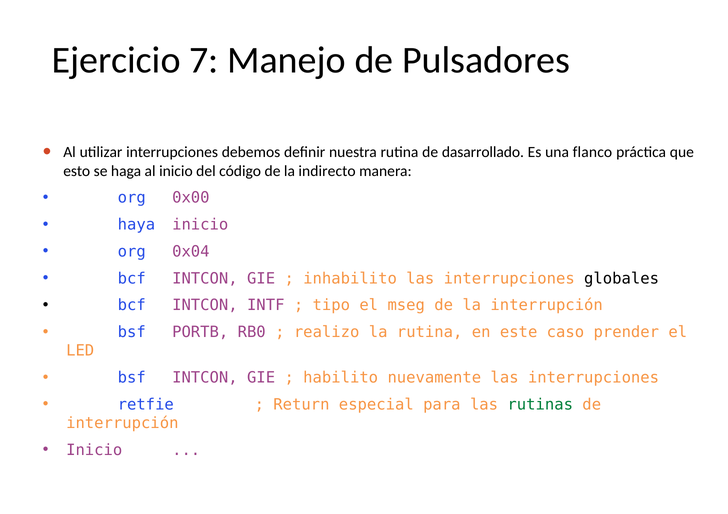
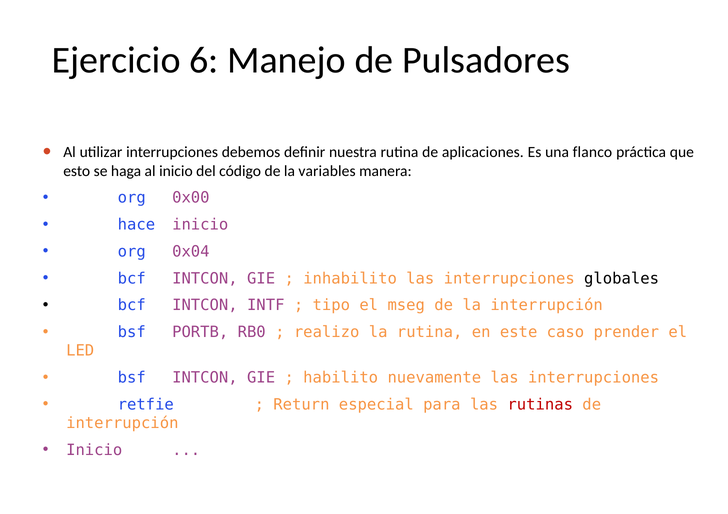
7: 7 -> 6
dasarrollado: dasarrollado -> aplicaciones
indirecto: indirecto -> variables
haya: haya -> hace
rutinas colour: green -> red
